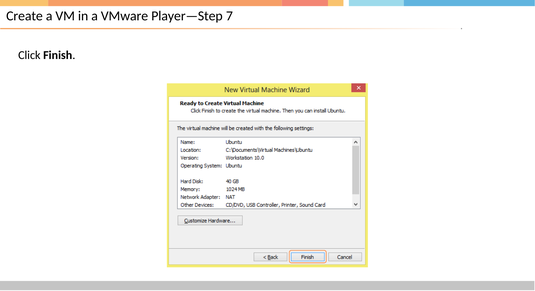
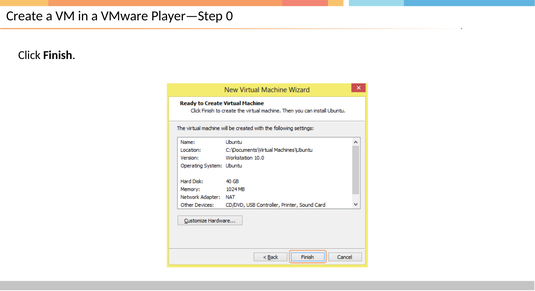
7: 7 -> 0
